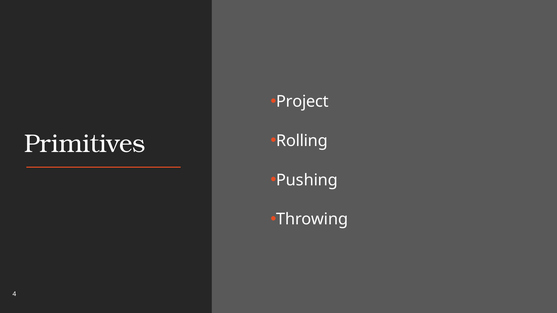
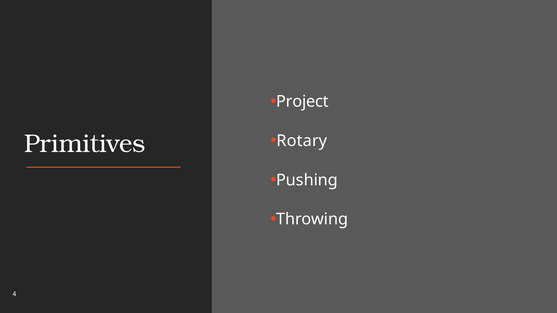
Rolling: Rolling -> Rotary
